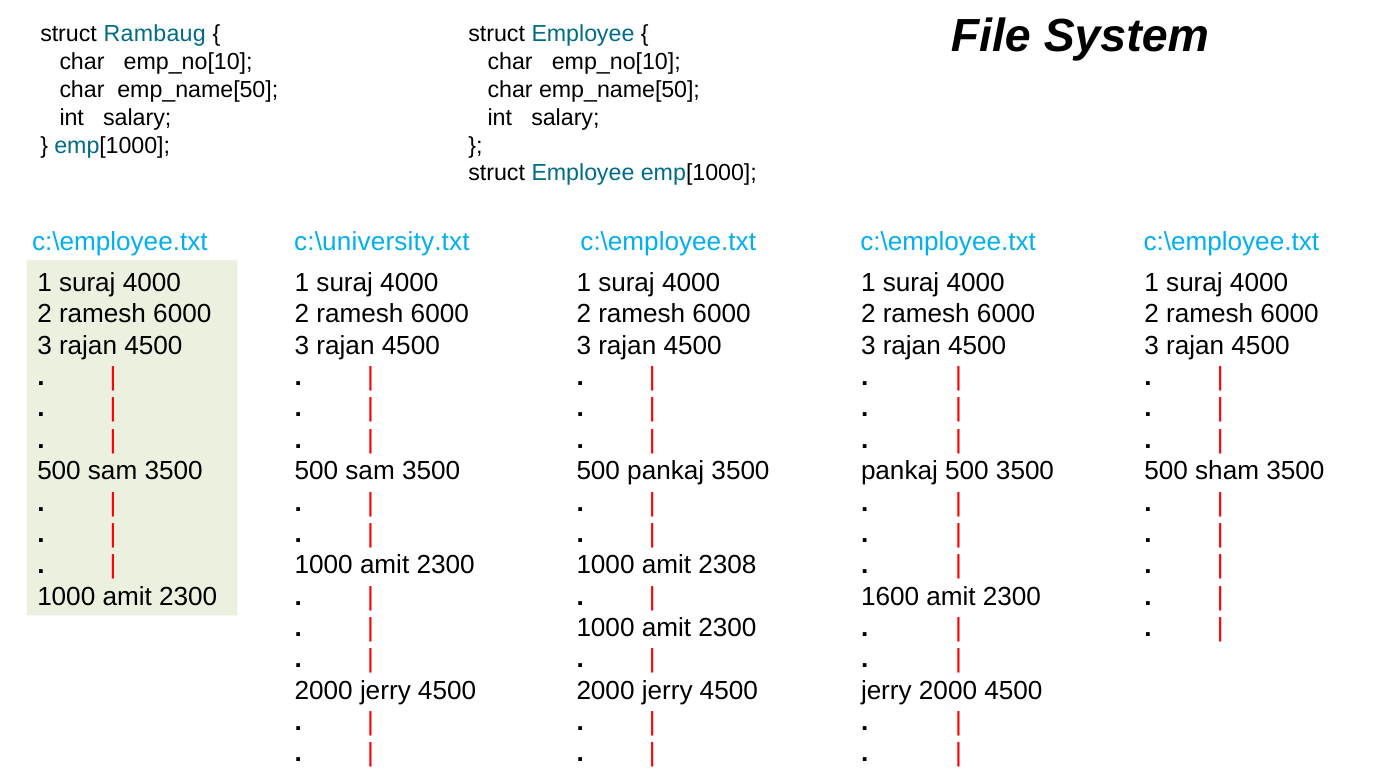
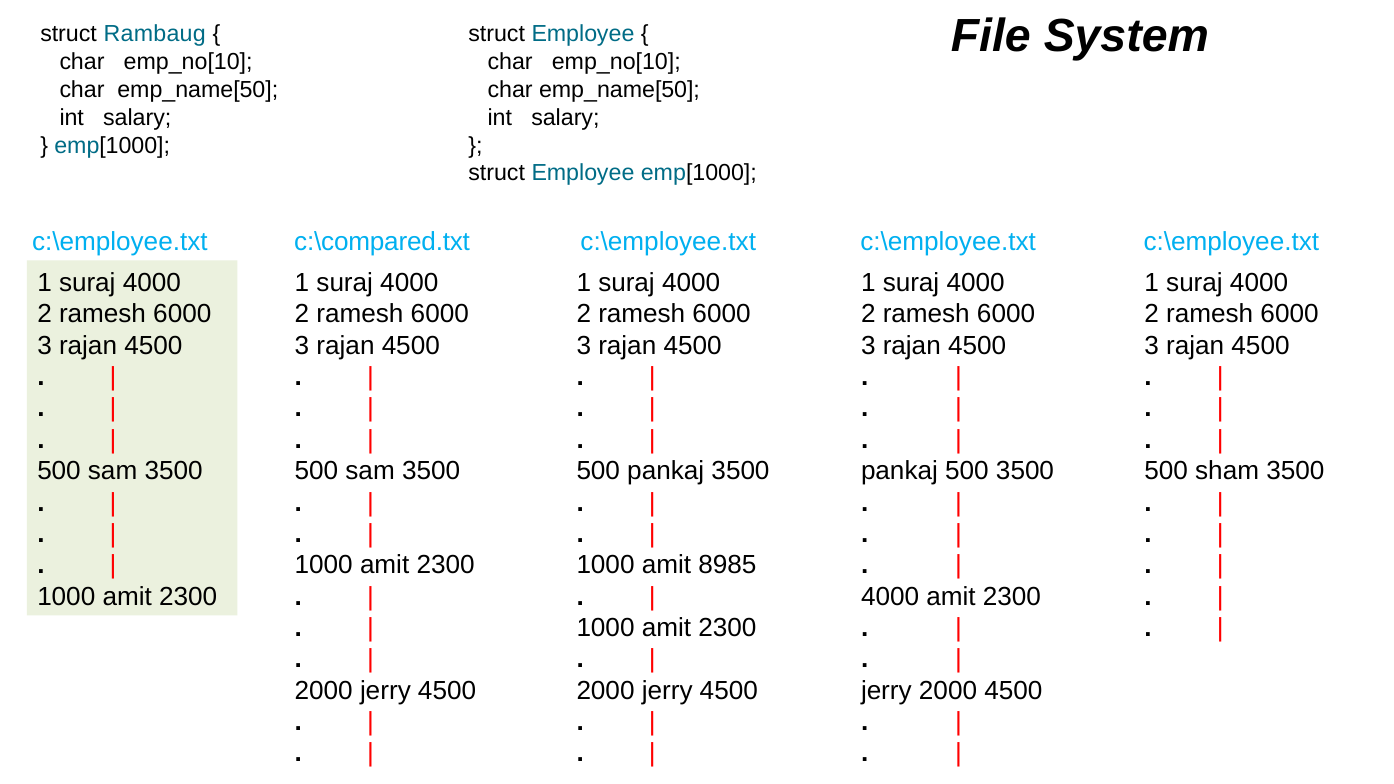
c:\university.txt: c:\university.txt -> c:\compared.txt
2308: 2308 -> 8985
1600 at (890, 597): 1600 -> 4000
